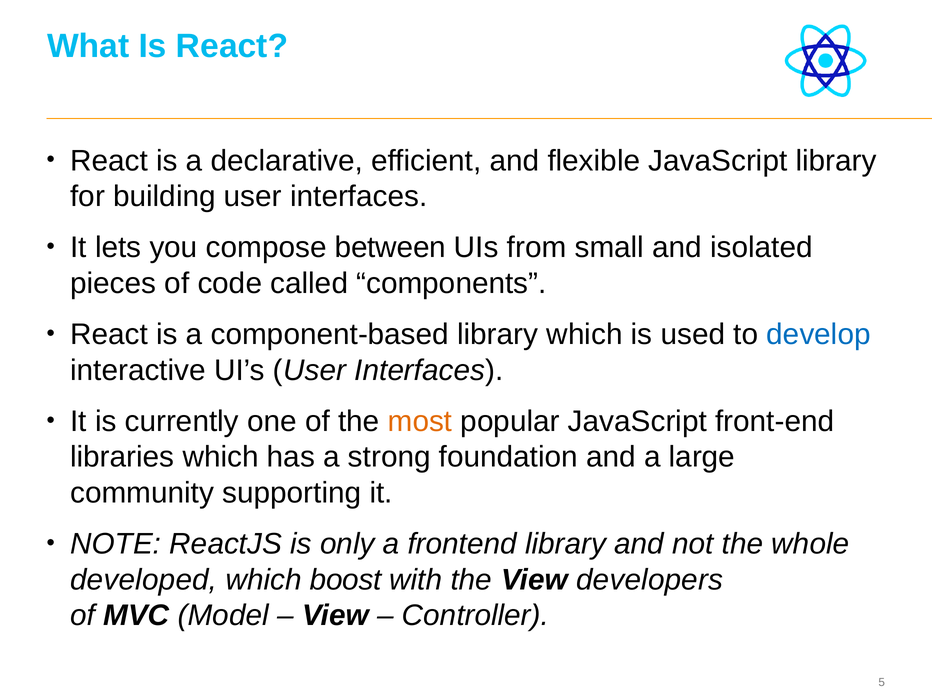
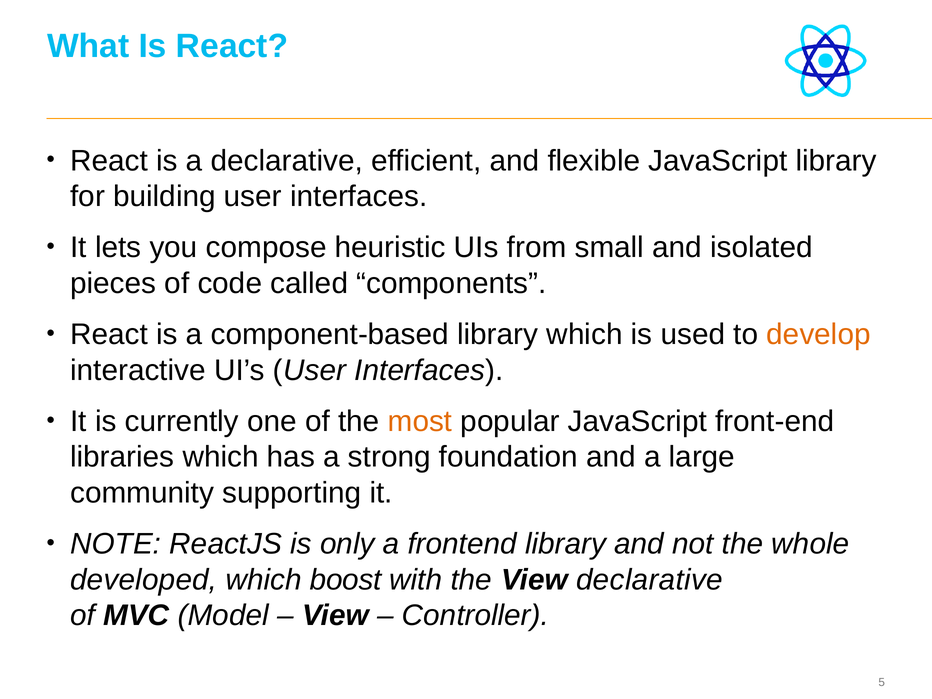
between: between -> heuristic
develop colour: blue -> orange
View developers: developers -> declarative
